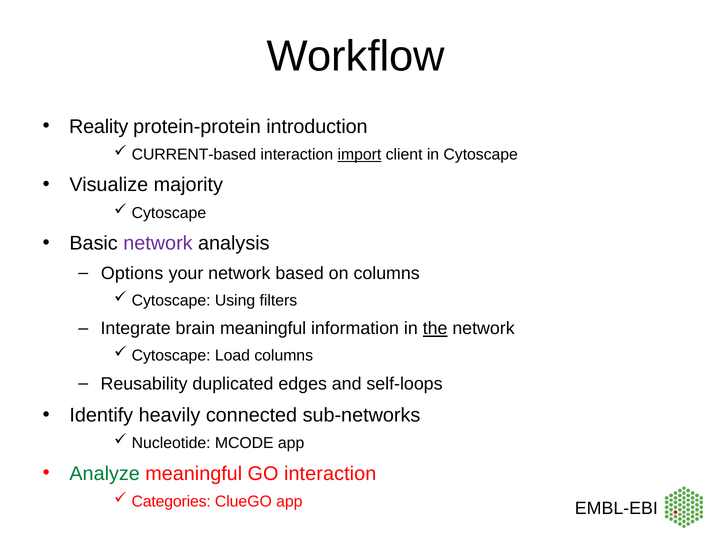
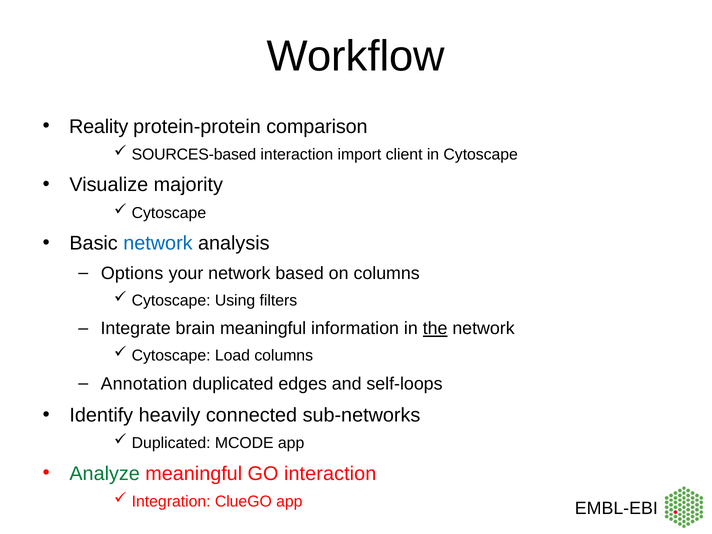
introduction: introduction -> comparison
CURRENT-based: CURRENT-based -> SOURCES-based
import underline: present -> none
network at (158, 243) colour: purple -> blue
Reusability: Reusability -> Annotation
Nucleotide at (171, 443): Nucleotide -> Duplicated
Categories: Categories -> Integration
